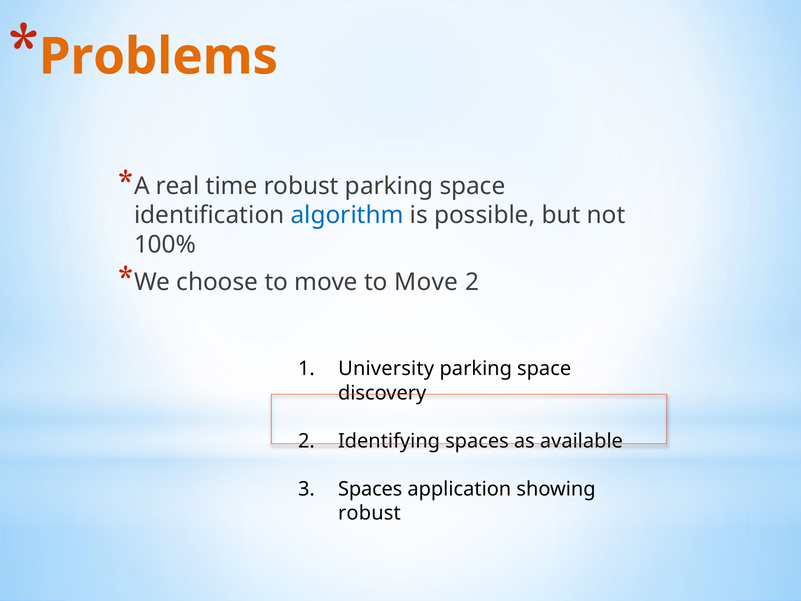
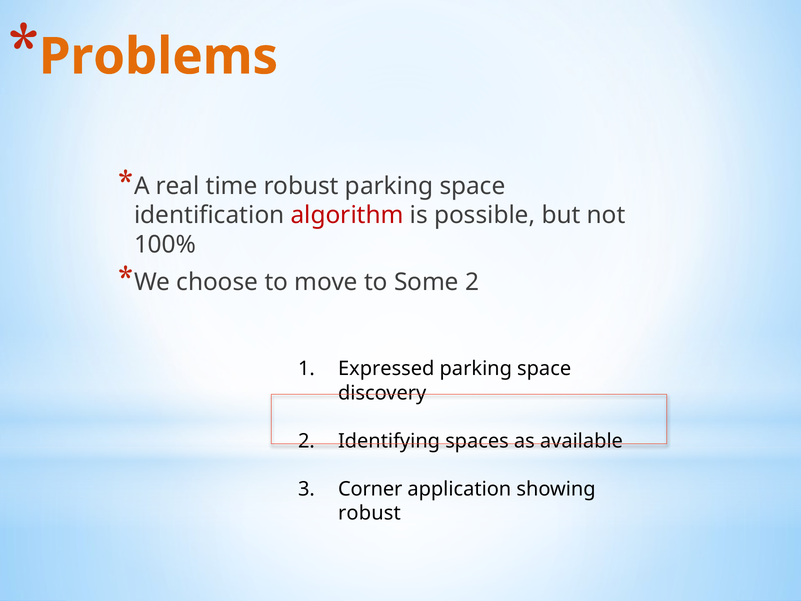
algorithm colour: blue -> red
move to Move: Move -> Some
University: University -> Expressed
Spaces at (370, 489): Spaces -> Corner
